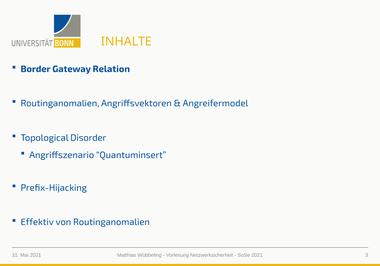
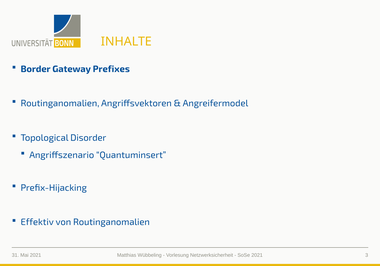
Relation: Relation -> Prefixes
